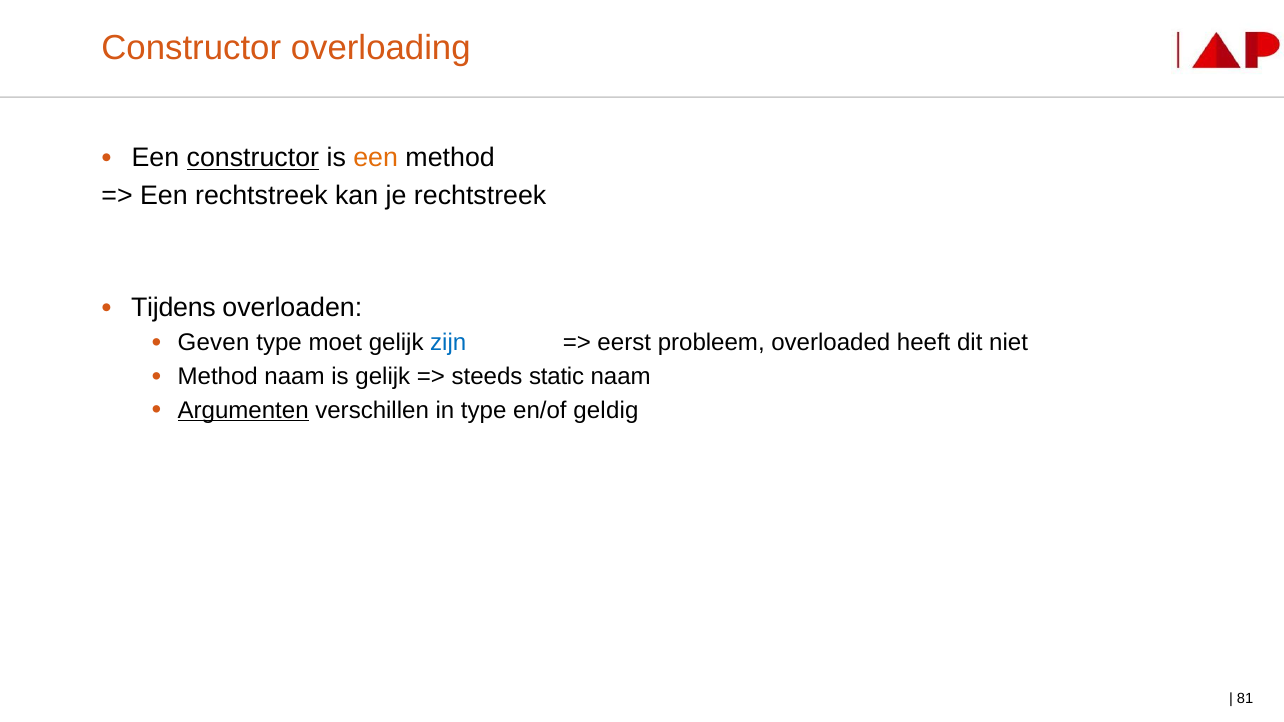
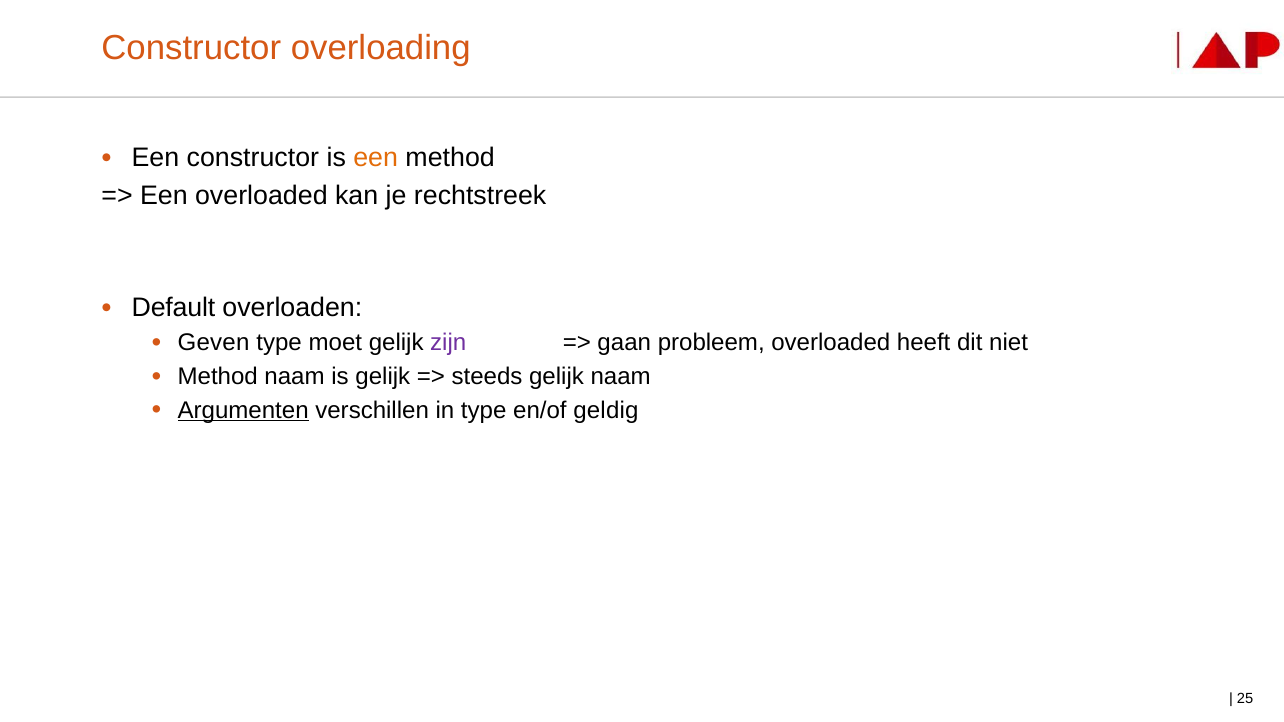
constructor at (253, 158) underline: present -> none
Een rechtstreek: rechtstreek -> overloaded
Tijdens: Tijdens -> Default
zijn colour: blue -> purple
eerst: eerst -> gaan
steeds static: static -> gelijk
81: 81 -> 25
